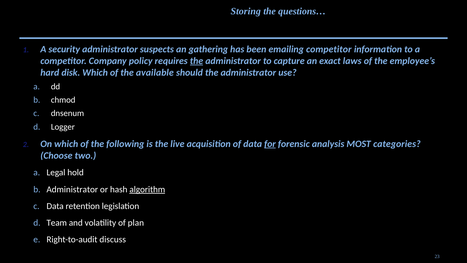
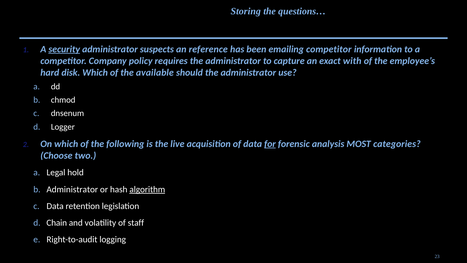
security underline: none -> present
gathering: gathering -> reference
the at (196, 61) underline: present -> none
laws: laws -> with
Team: Team -> Chain
plan: plan -> staff
discuss: discuss -> logging
